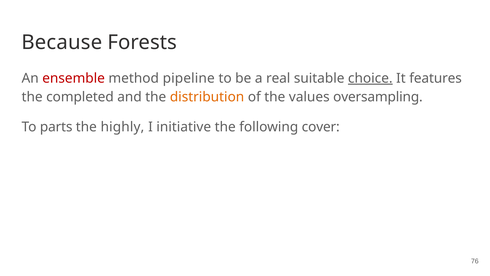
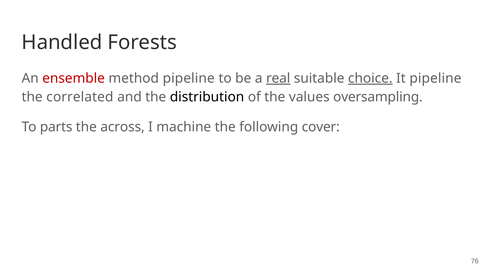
Because: Because -> Handled
real underline: none -> present
It features: features -> pipeline
completed: completed -> correlated
distribution colour: orange -> black
highly: highly -> across
initiative: initiative -> machine
